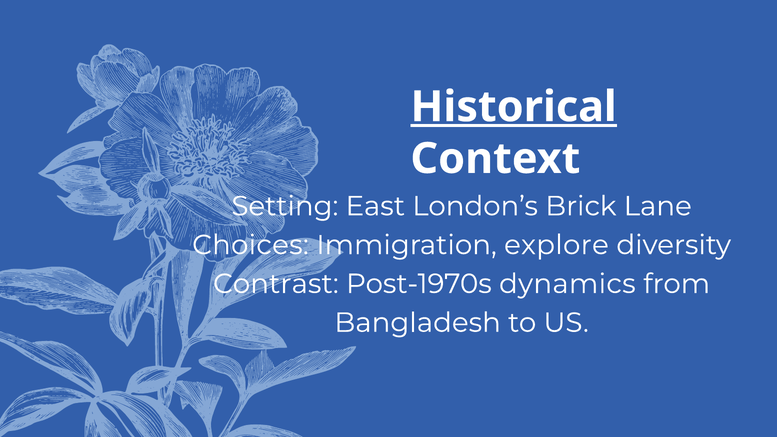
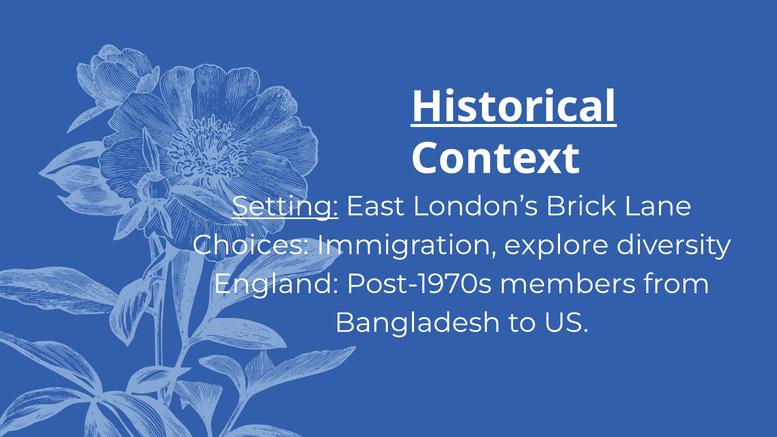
Setting underline: none -> present
Contrast: Contrast -> England
dynamics: dynamics -> members
